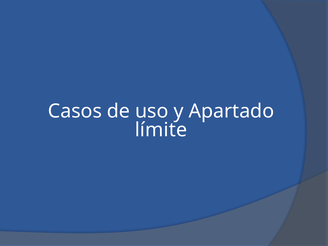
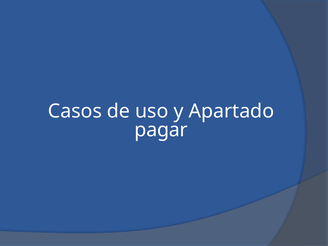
límite: límite -> pagar
